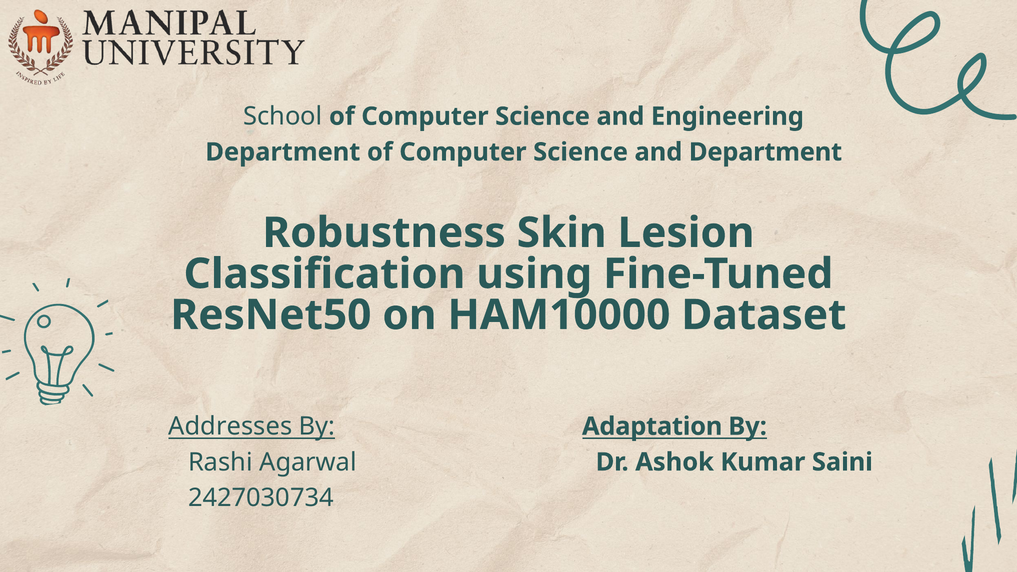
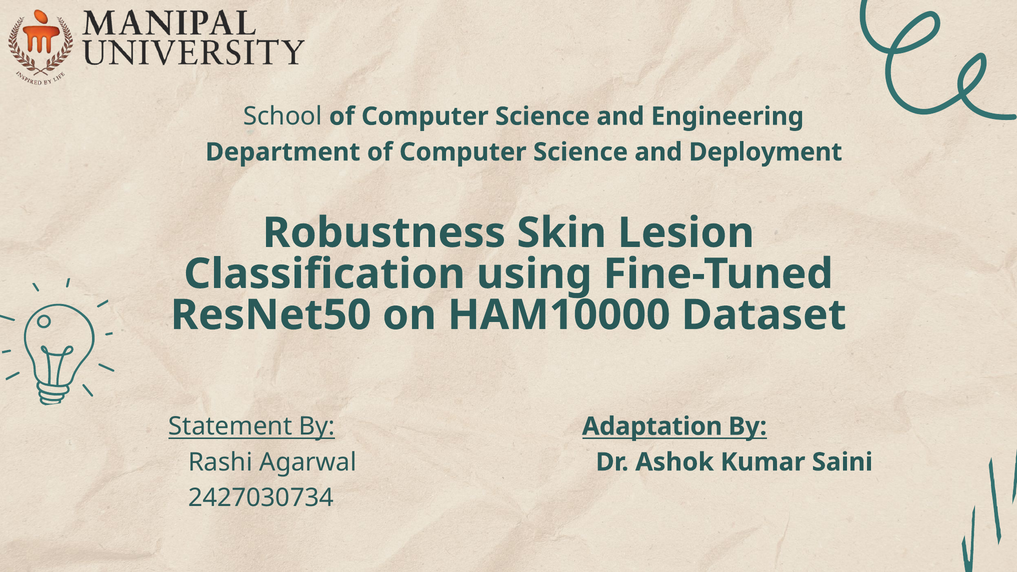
and Department: Department -> Deployment
Addresses: Addresses -> Statement
